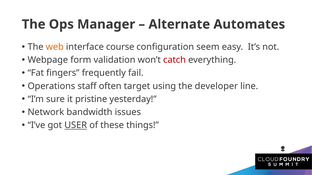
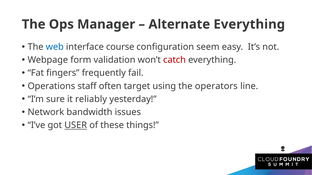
Alternate Automates: Automates -> Everything
web colour: orange -> blue
developer: developer -> operators
pristine: pristine -> reliably
